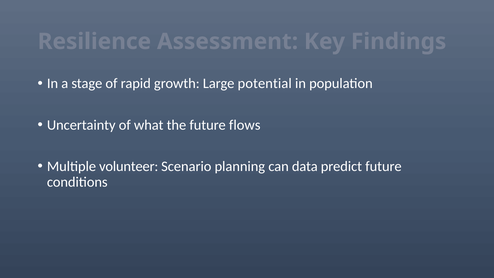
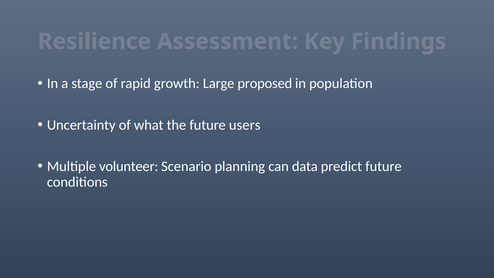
potential: potential -> proposed
flows: flows -> users
